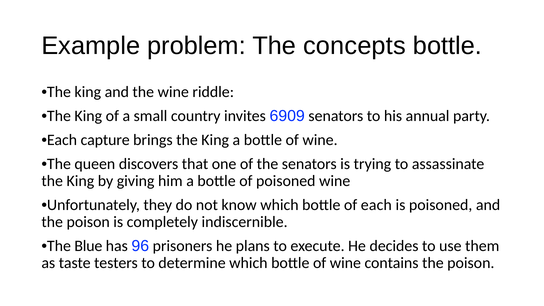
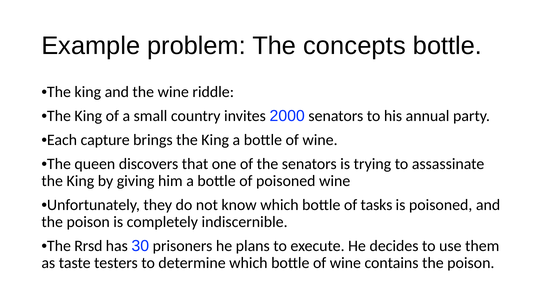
6909: 6909 -> 2000
of each: each -> tasks
Blue: Blue -> Rrsd
96: 96 -> 30
